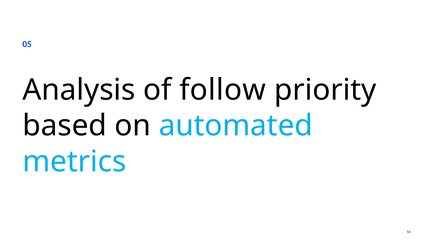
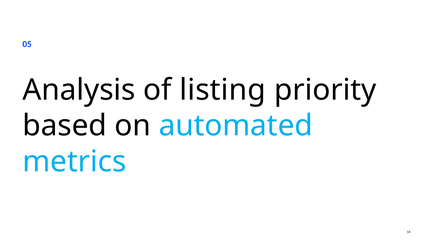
follow: follow -> listing
